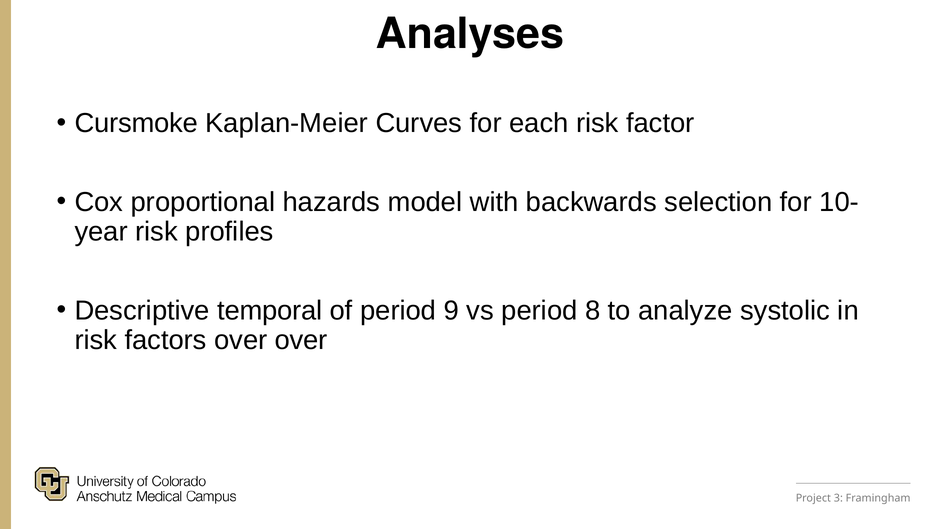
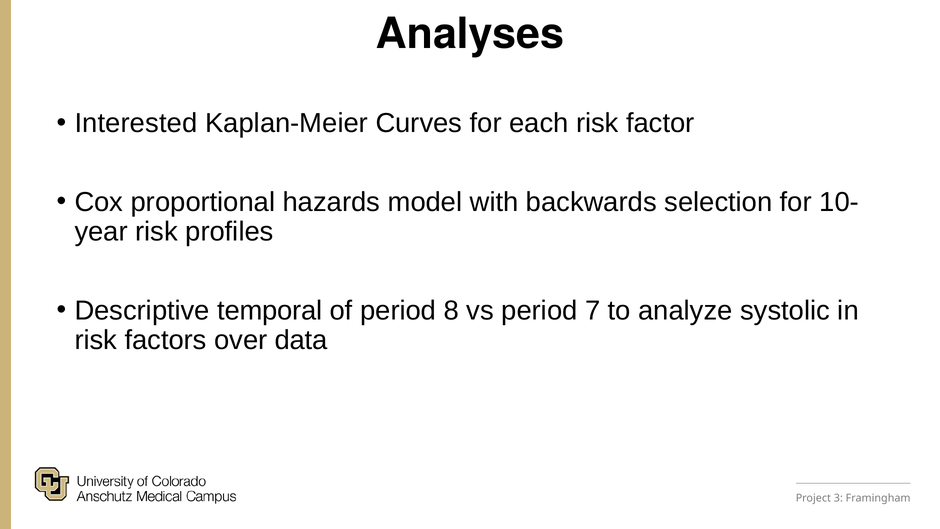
Cursmoke: Cursmoke -> Interested
9: 9 -> 8
8: 8 -> 7
over over: over -> data
